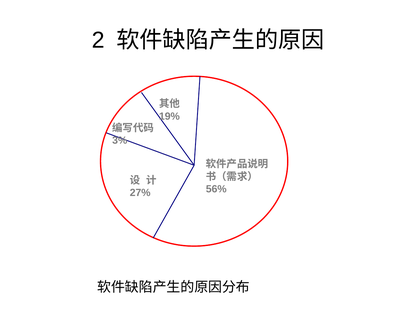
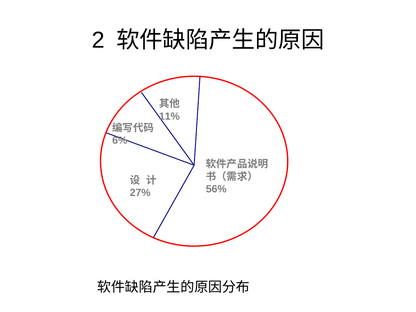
19%: 19% -> 11%
3%: 3% -> 6%
